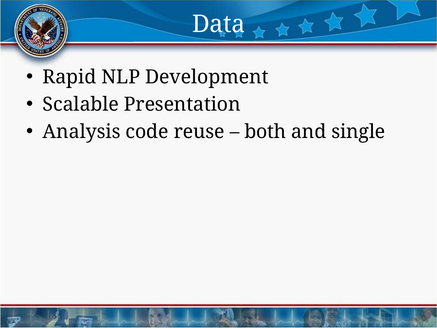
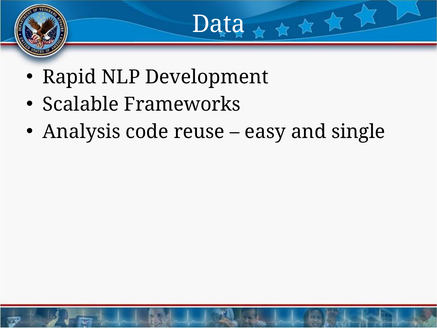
Presentation: Presentation -> Frameworks
both: both -> easy
